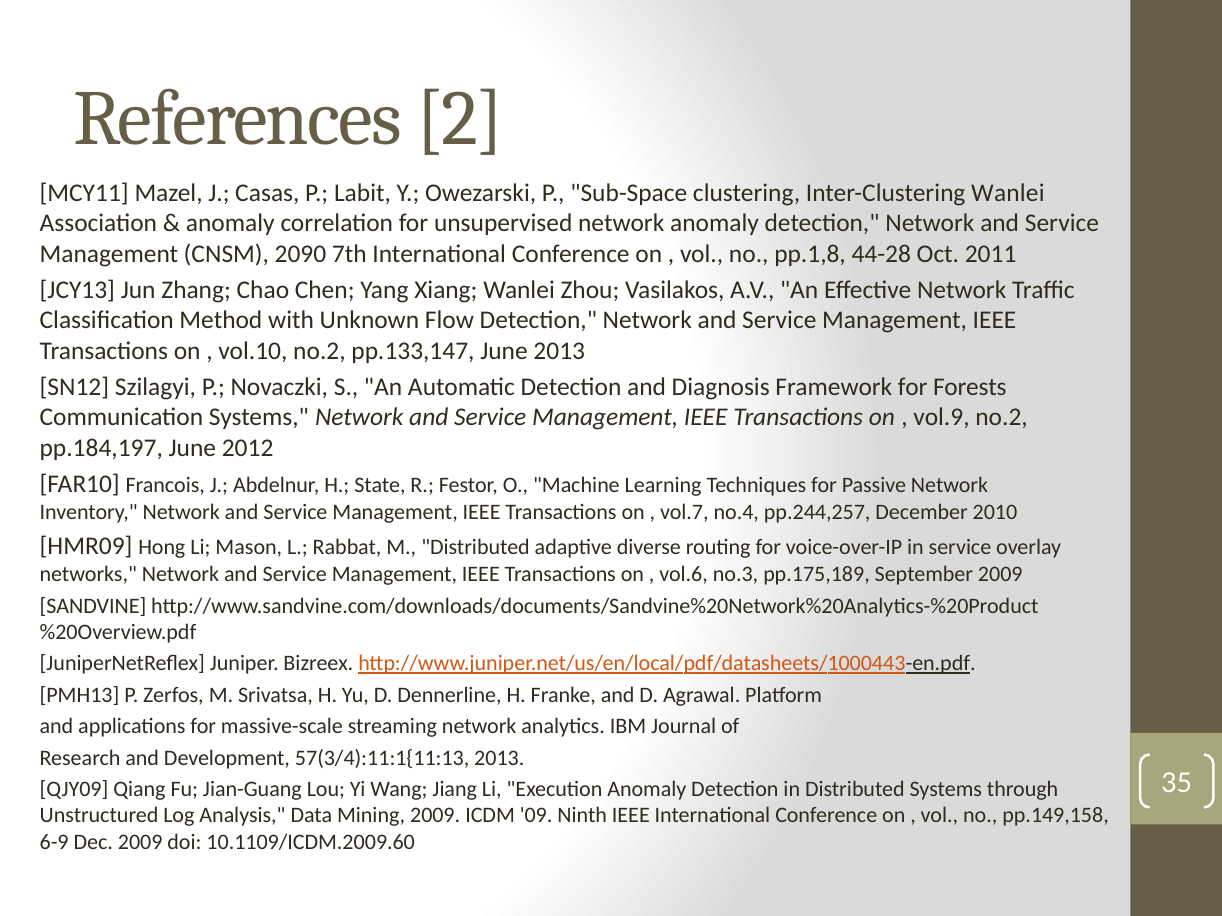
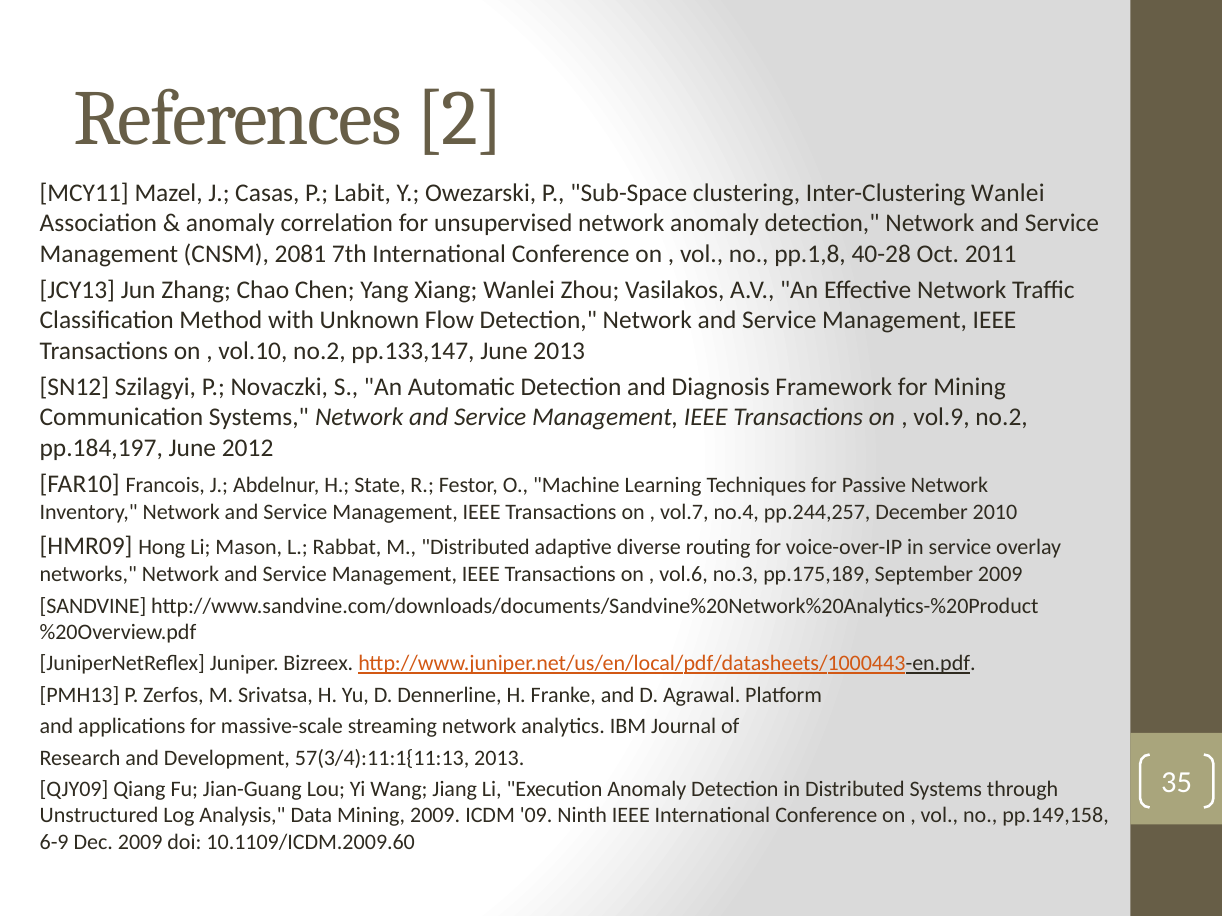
2090: 2090 -> 2081
44-28: 44-28 -> 40-28
for Forests: Forests -> Mining
